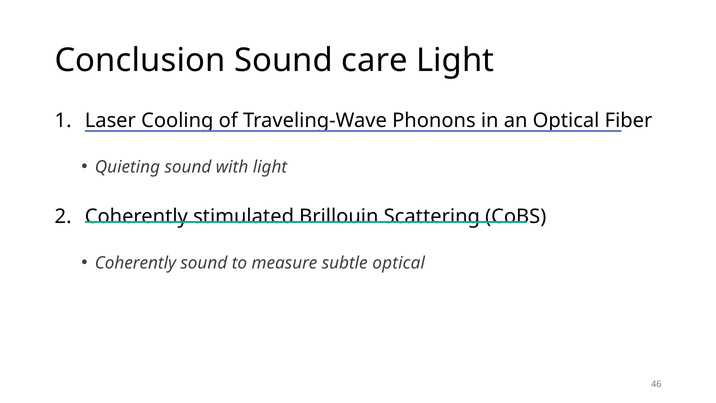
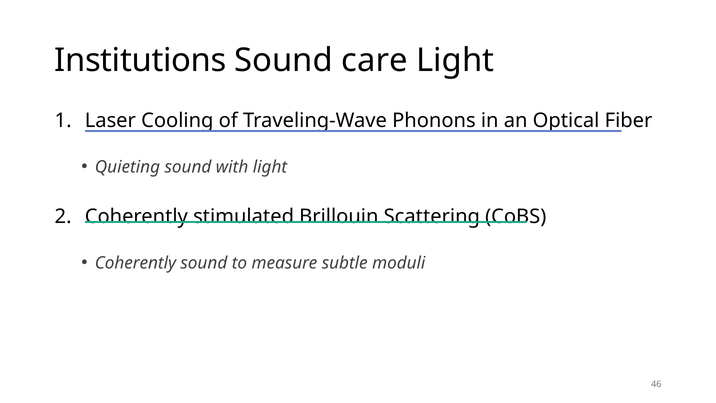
Conclusion: Conclusion -> Institutions
subtle optical: optical -> moduli
